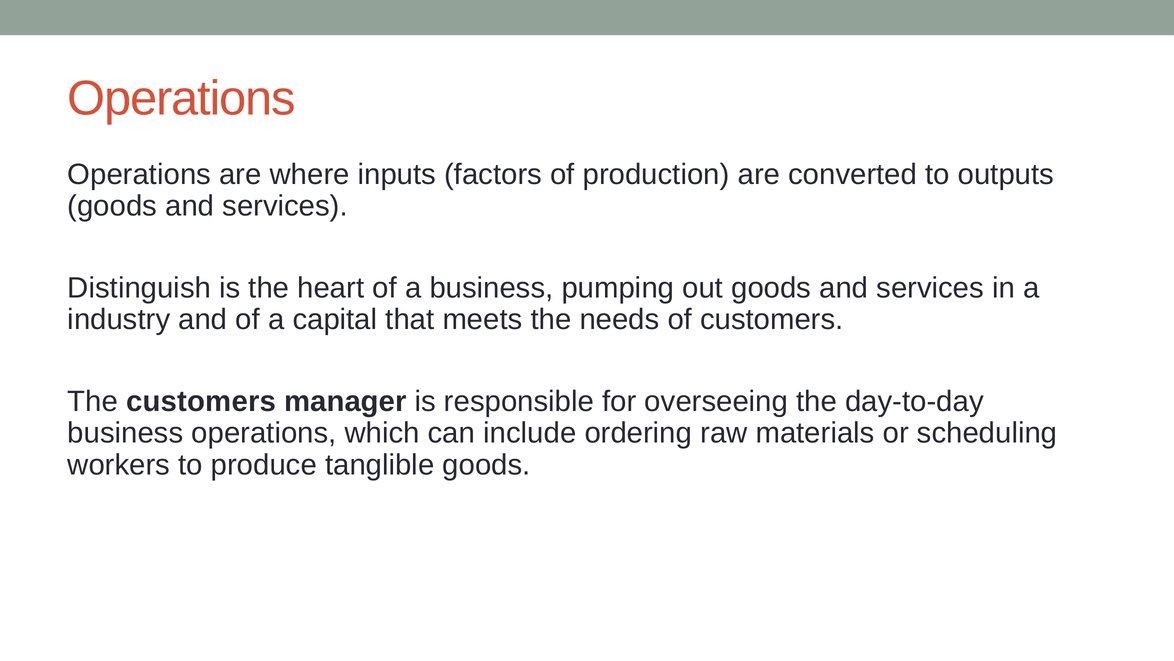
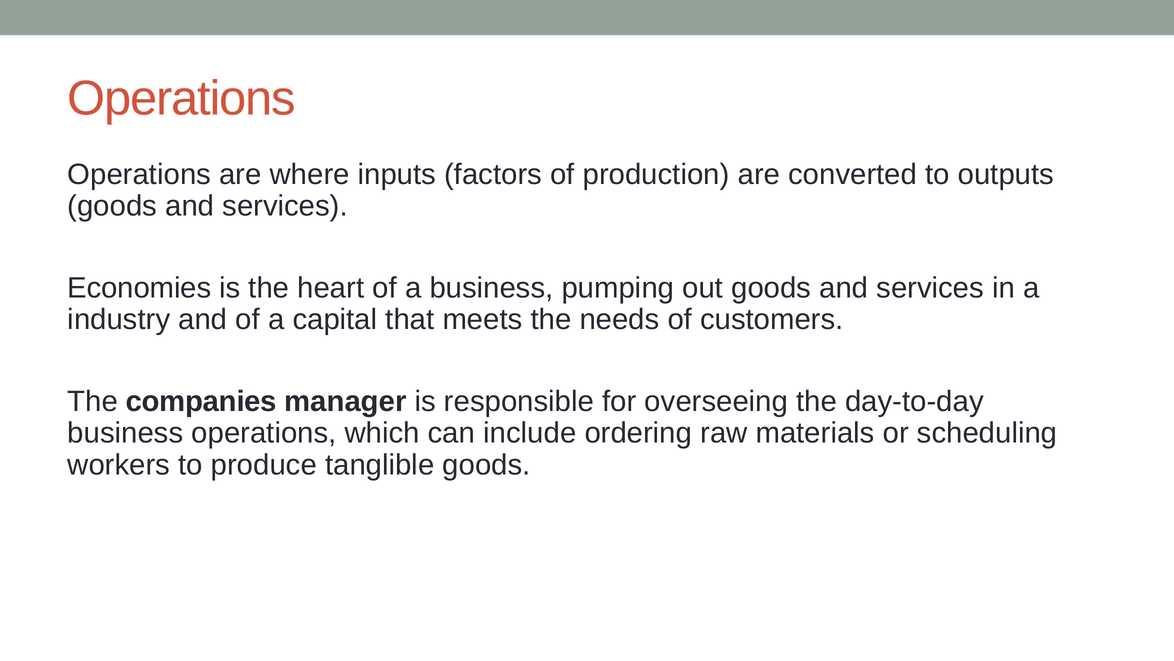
Distinguish: Distinguish -> Economies
The customers: customers -> companies
